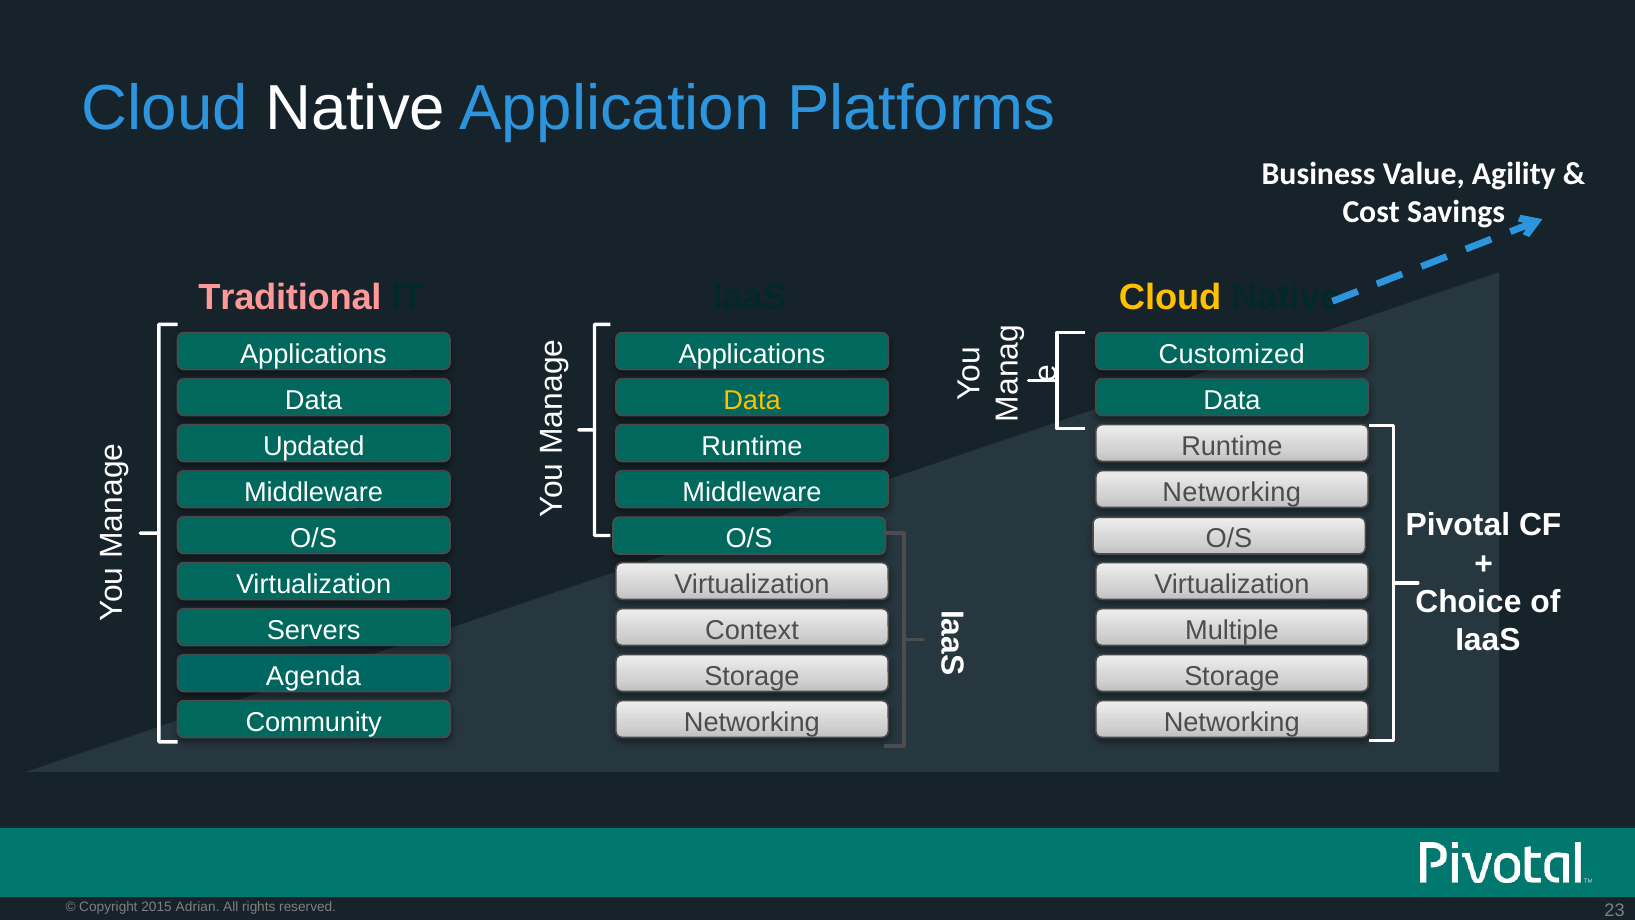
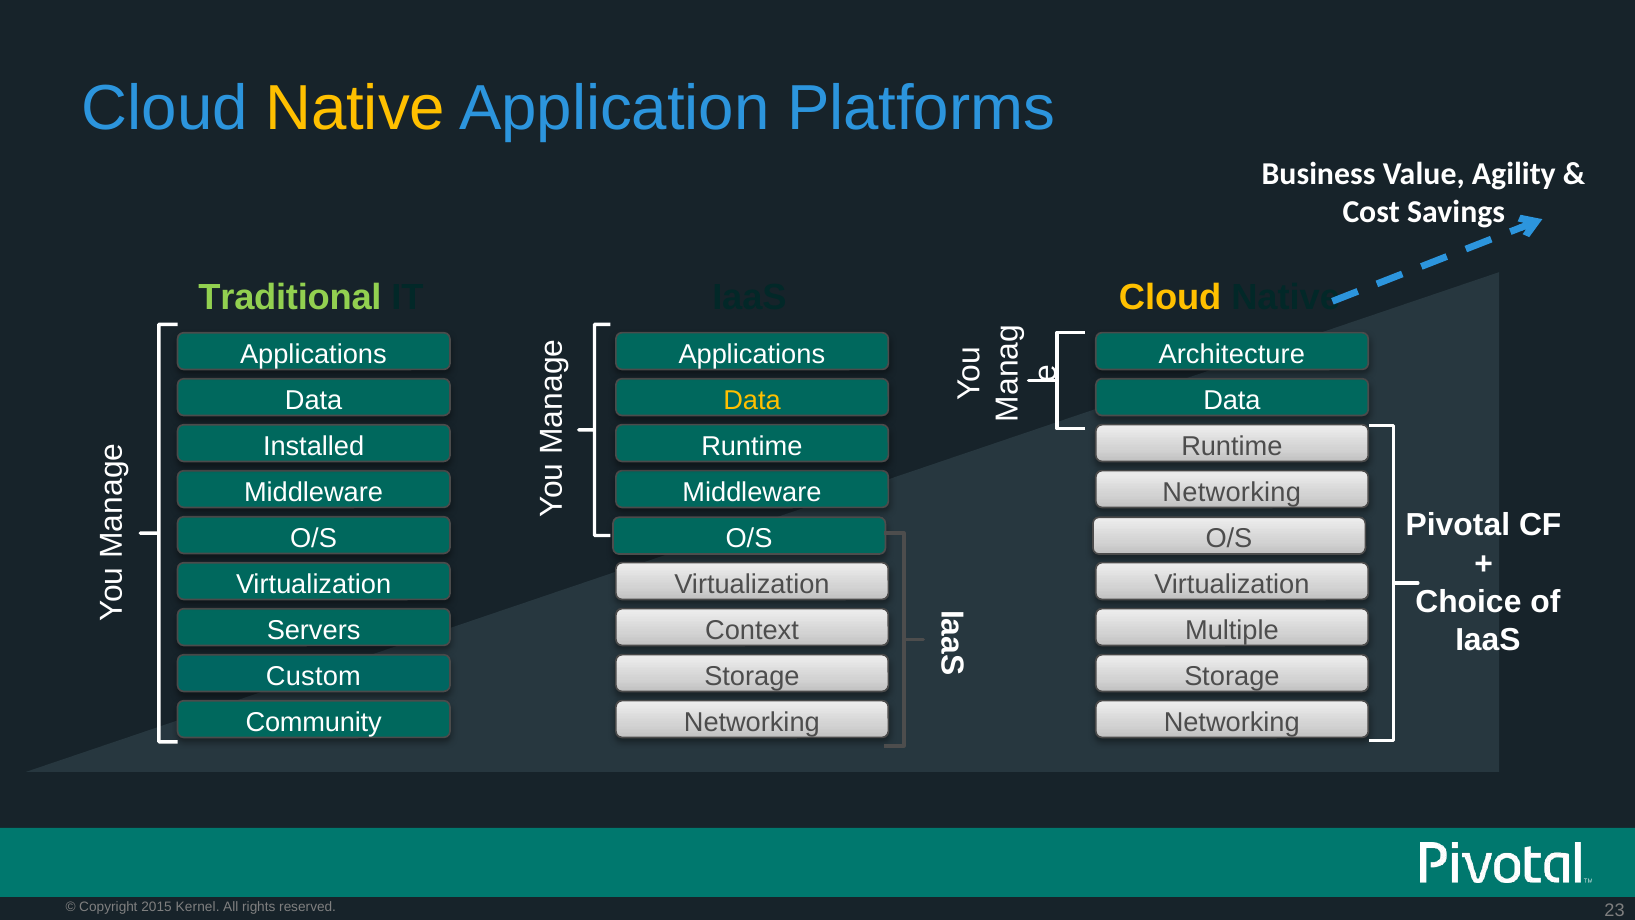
Native at (355, 109) colour: white -> yellow
Traditional colour: pink -> light green
Customized: Customized -> Architecture
Updated: Updated -> Installed
Agenda: Agenda -> Custom
Adrian: Adrian -> Kernel
